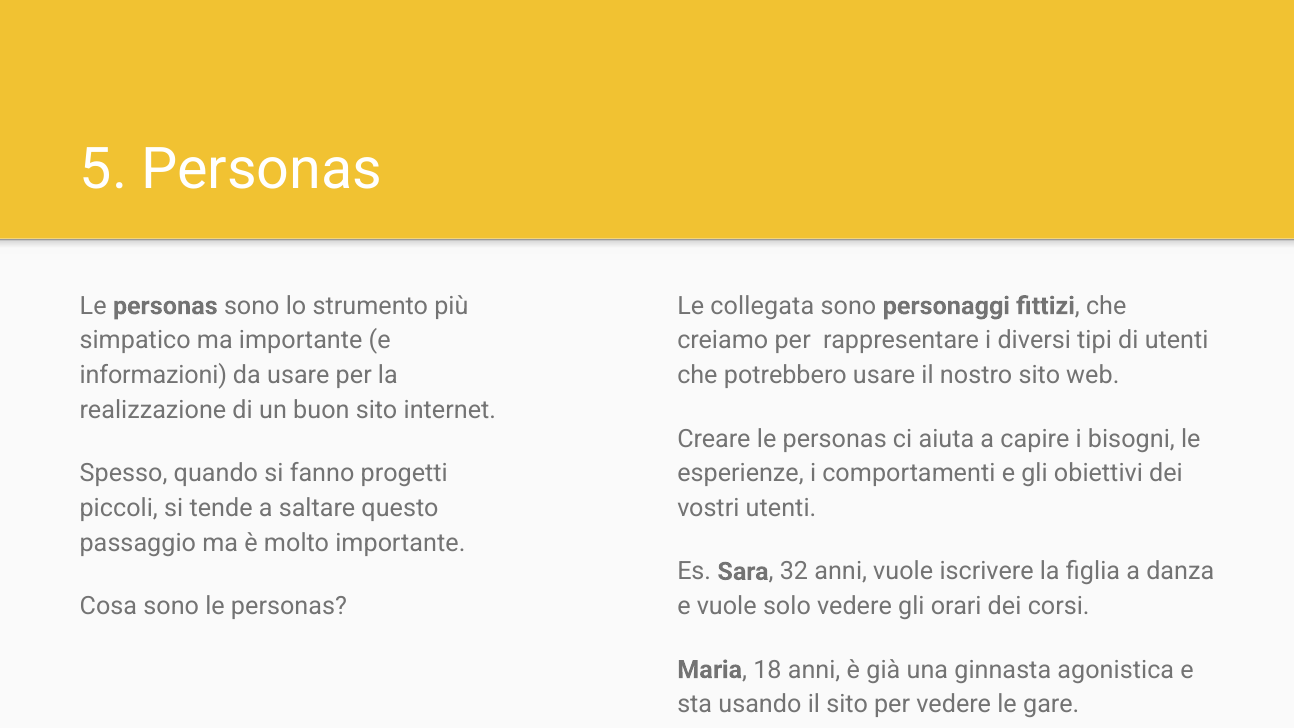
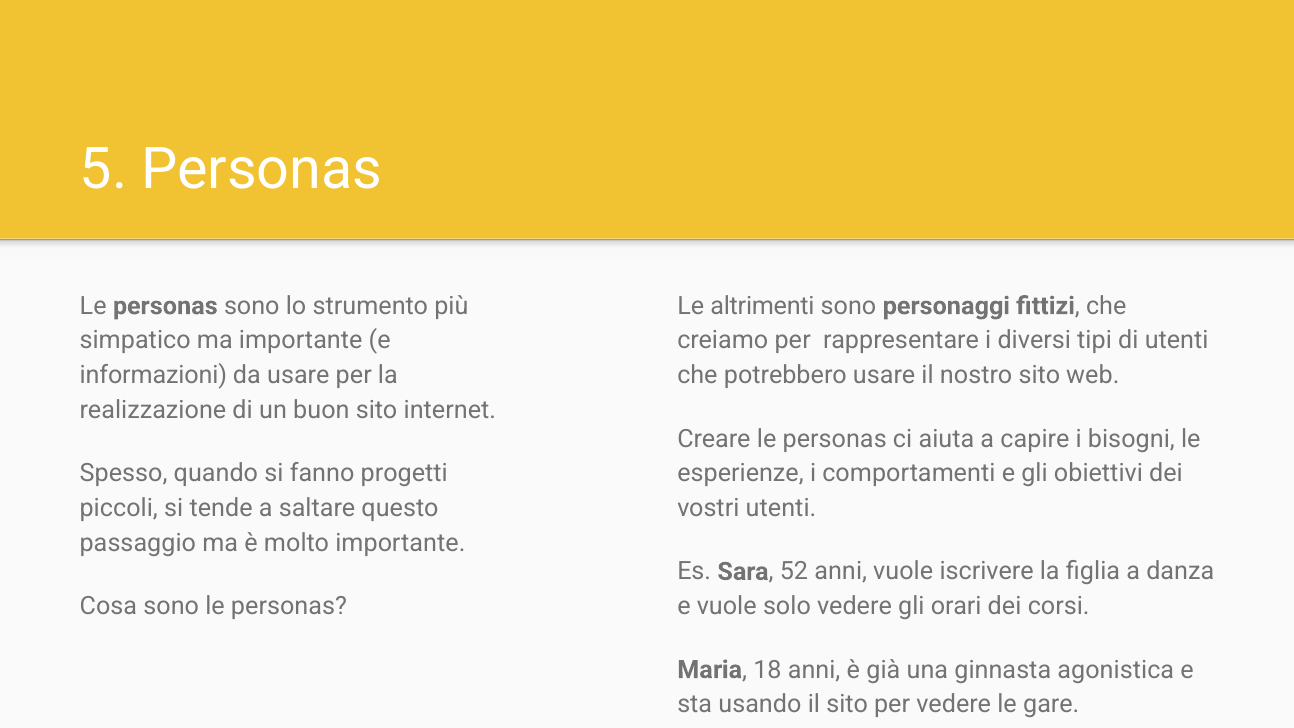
collegata: collegata -> altrimenti
32: 32 -> 52
